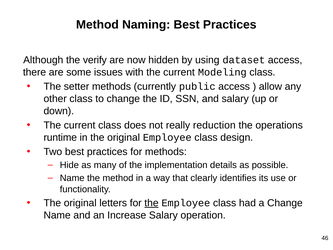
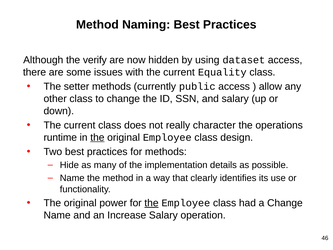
Modeling: Modeling -> Equality
reduction: reduction -> character
the at (97, 137) underline: none -> present
letters: letters -> power
